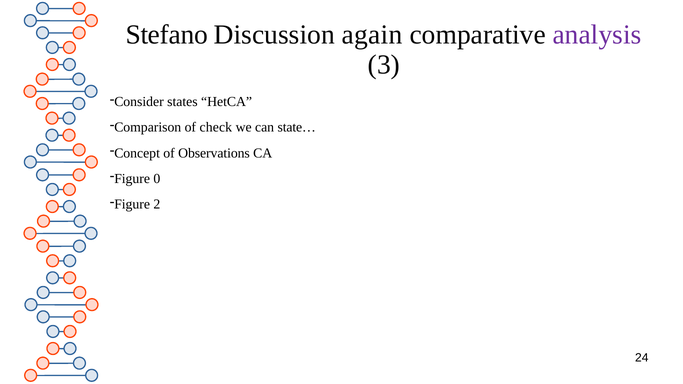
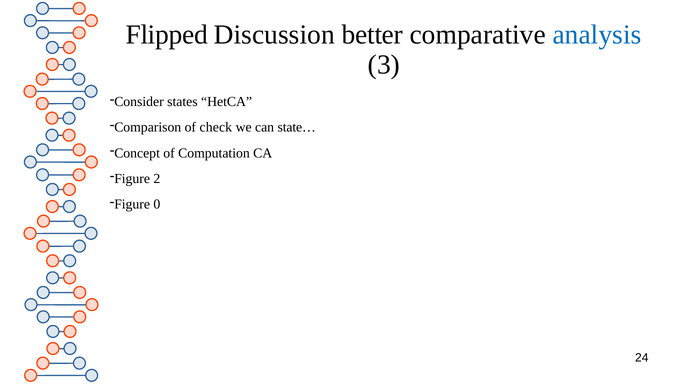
Stefano: Stefano -> Flipped
again: again -> better
analysis colour: purple -> blue
Observations: Observations -> Computation
0: 0 -> 2
2: 2 -> 0
